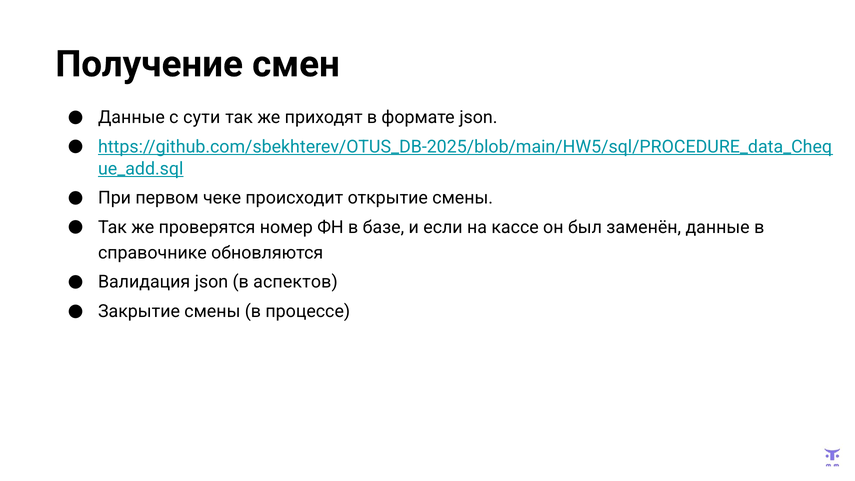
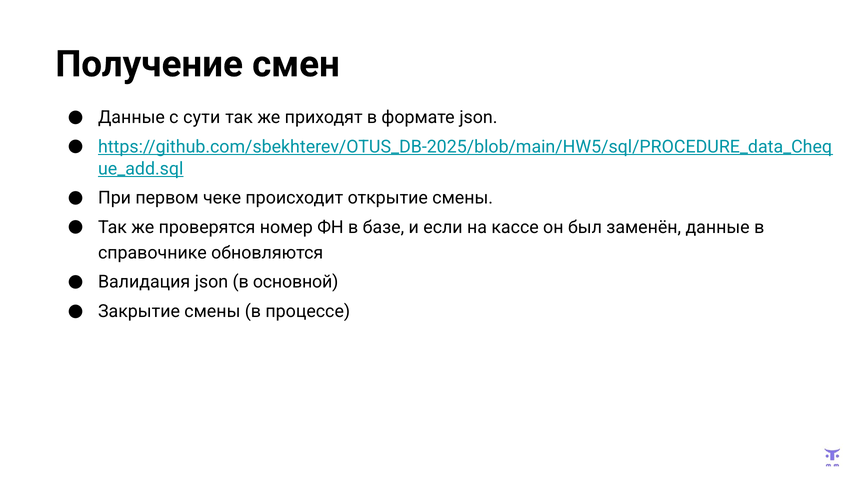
аспектов: аспектов -> основной
